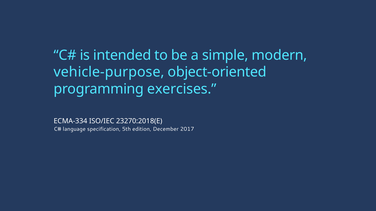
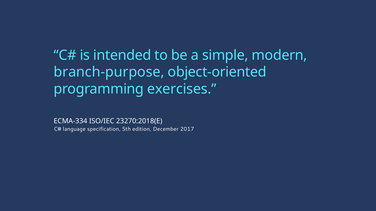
vehicle-purpose: vehicle-purpose -> branch-purpose
